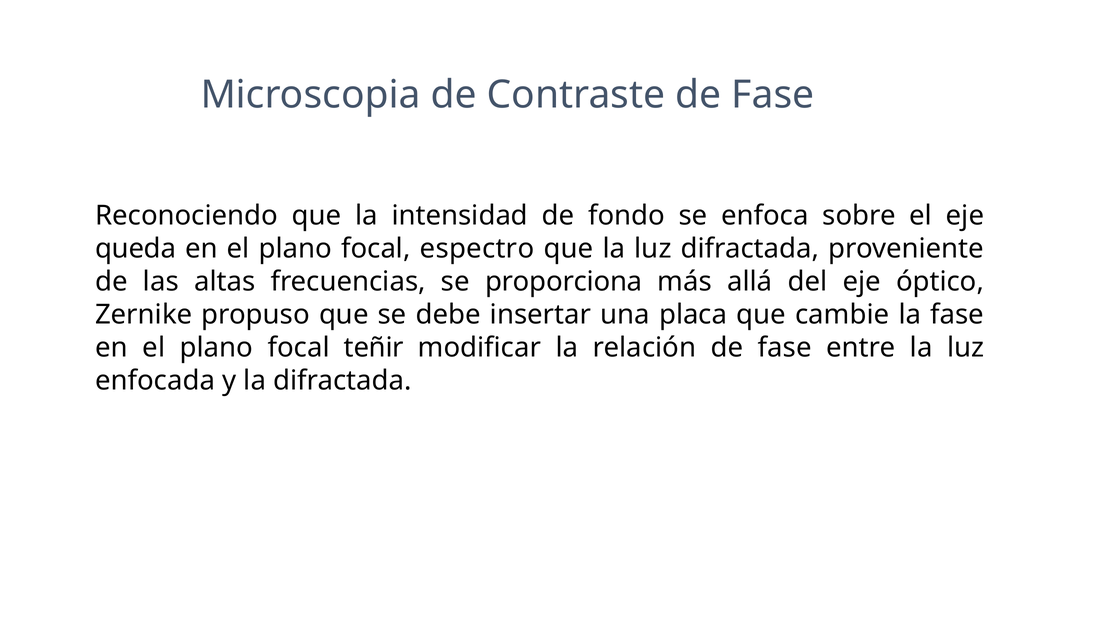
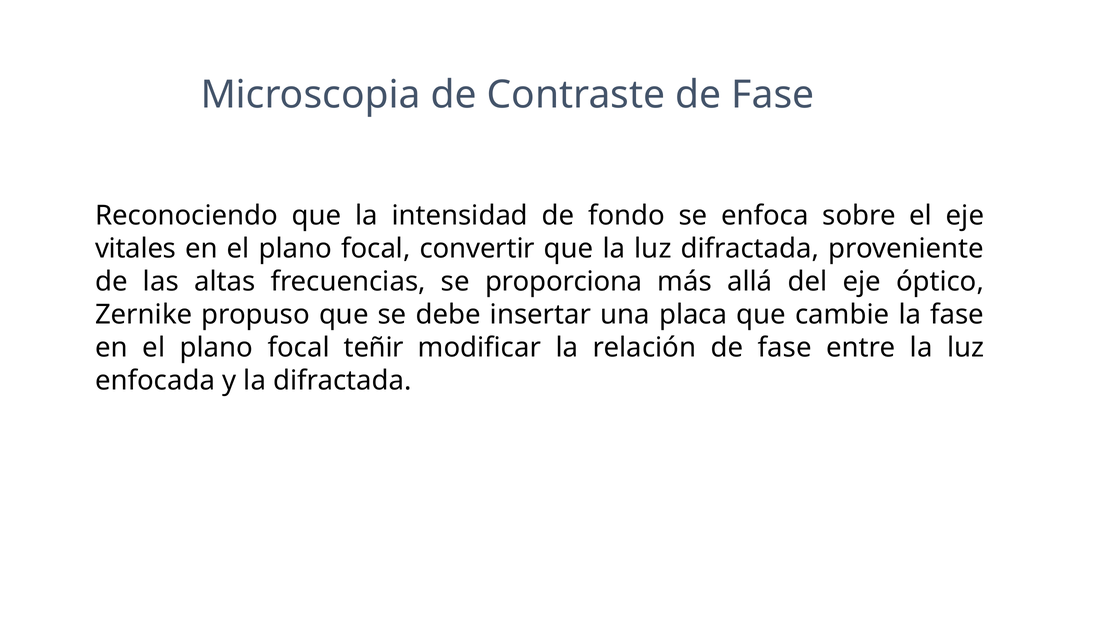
queda: queda -> vitales
espectro: espectro -> convertir
